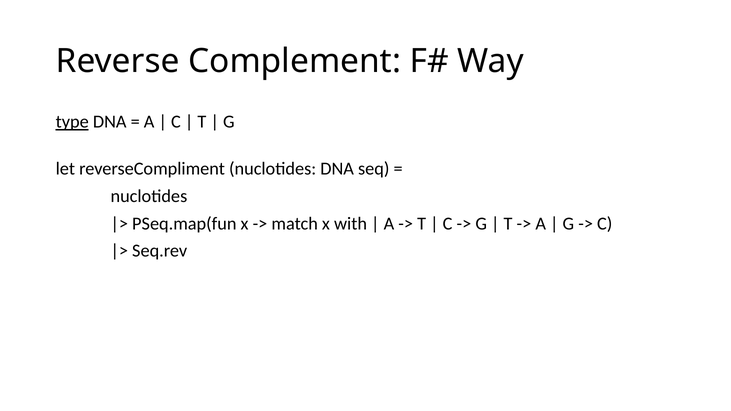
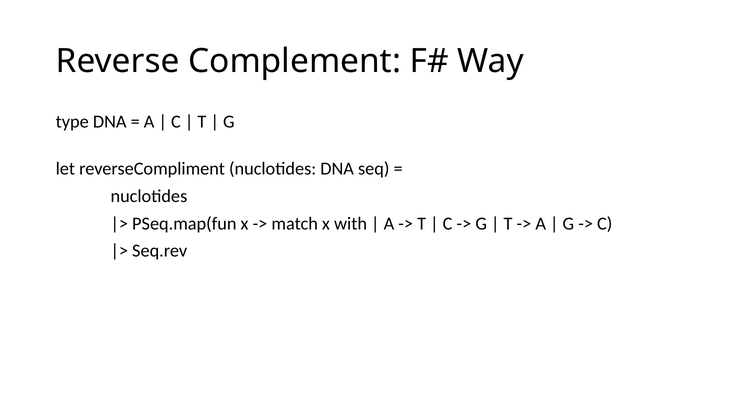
type underline: present -> none
